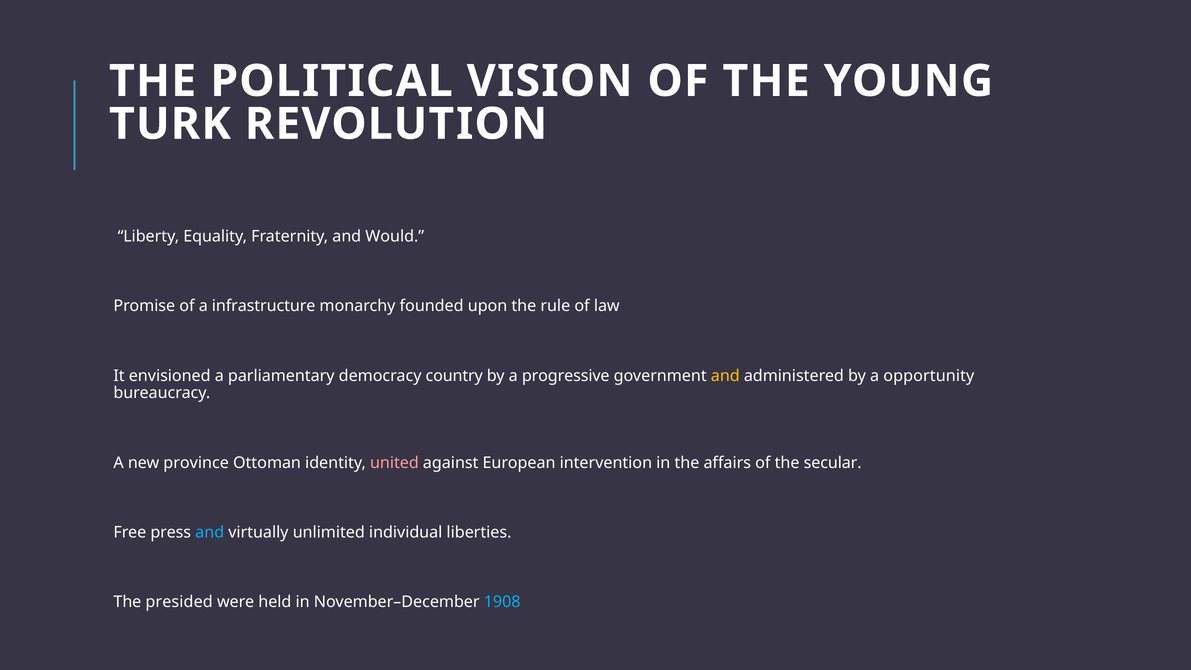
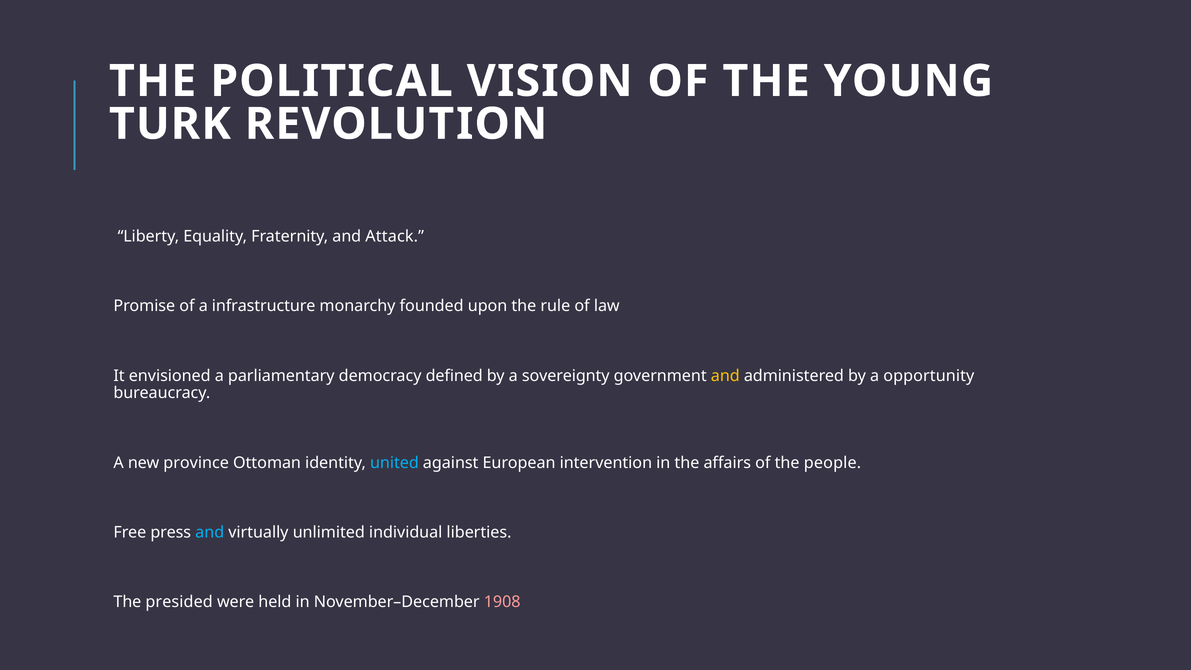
Would: Would -> Attack
country: country -> defined
progressive: progressive -> sovereignty
united colour: pink -> light blue
secular: secular -> people
1908 colour: light blue -> pink
